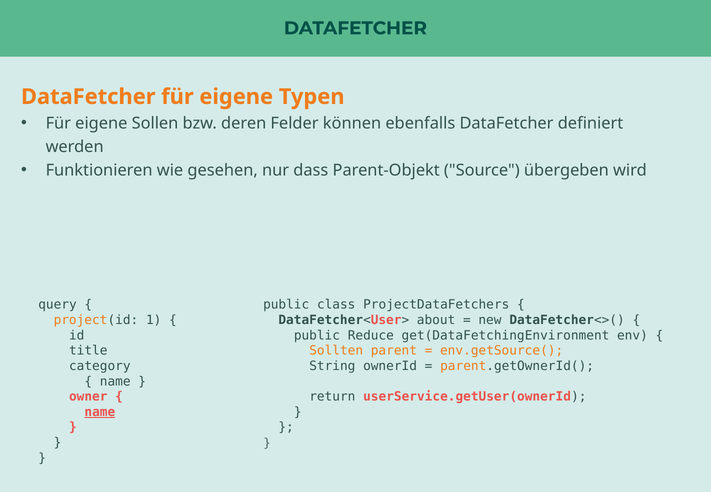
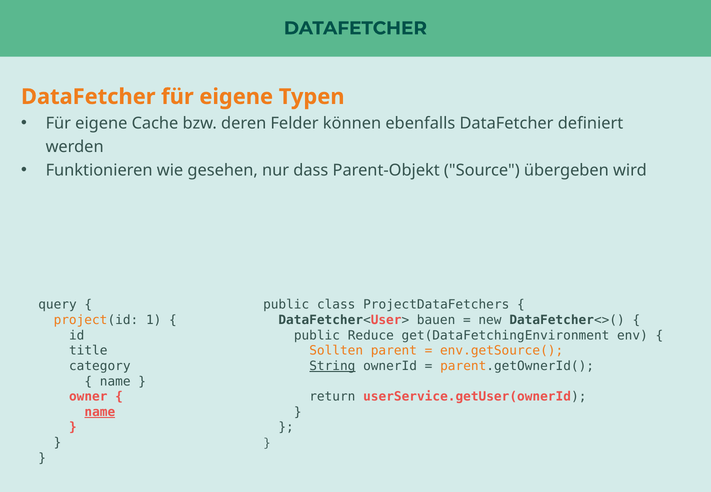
Sollen: Sollen -> Cache
about: about -> bauen
String underline: none -> present
